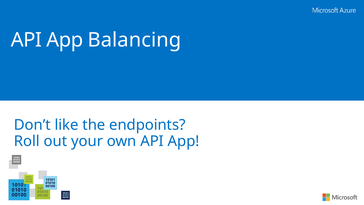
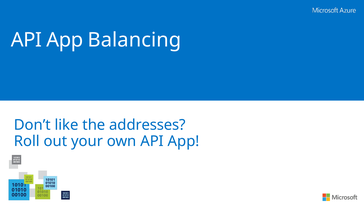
endpoints: endpoints -> addresses
